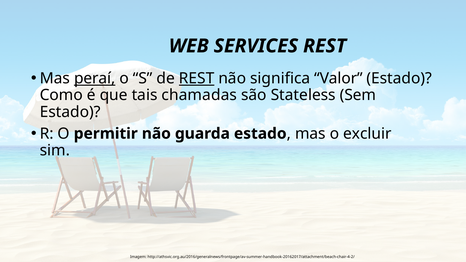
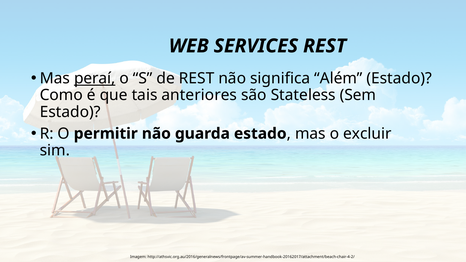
REST at (197, 78) underline: present -> none
Valor: Valor -> Além
chamadas: chamadas -> anteriores
